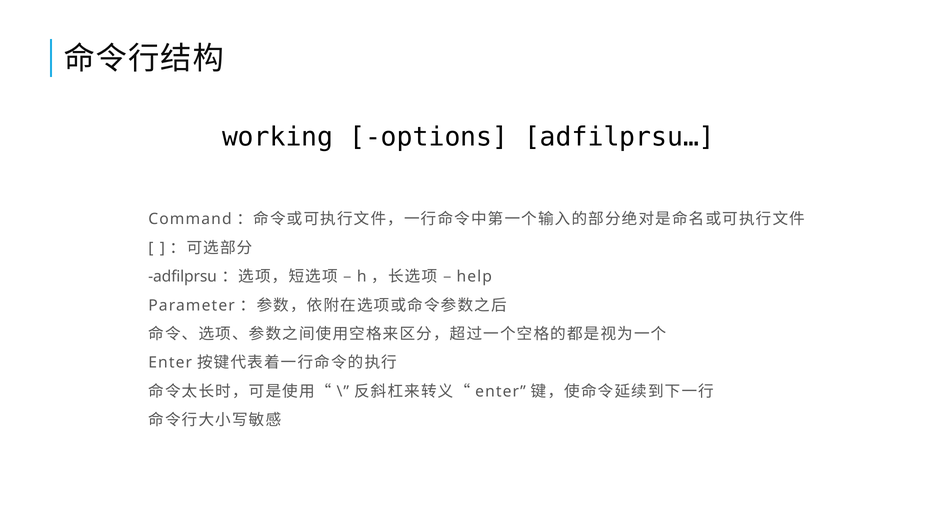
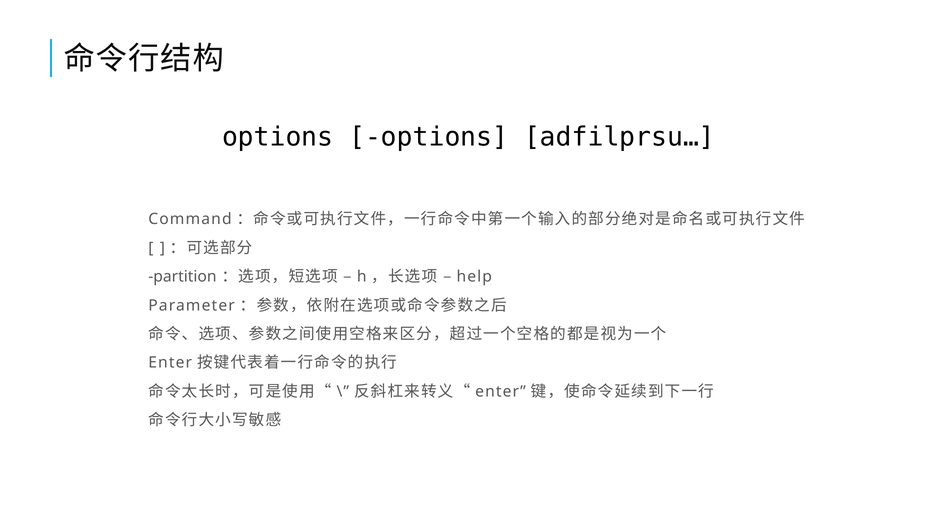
working at (278, 137): working -> options
adfilprsu: adfilprsu -> partition
